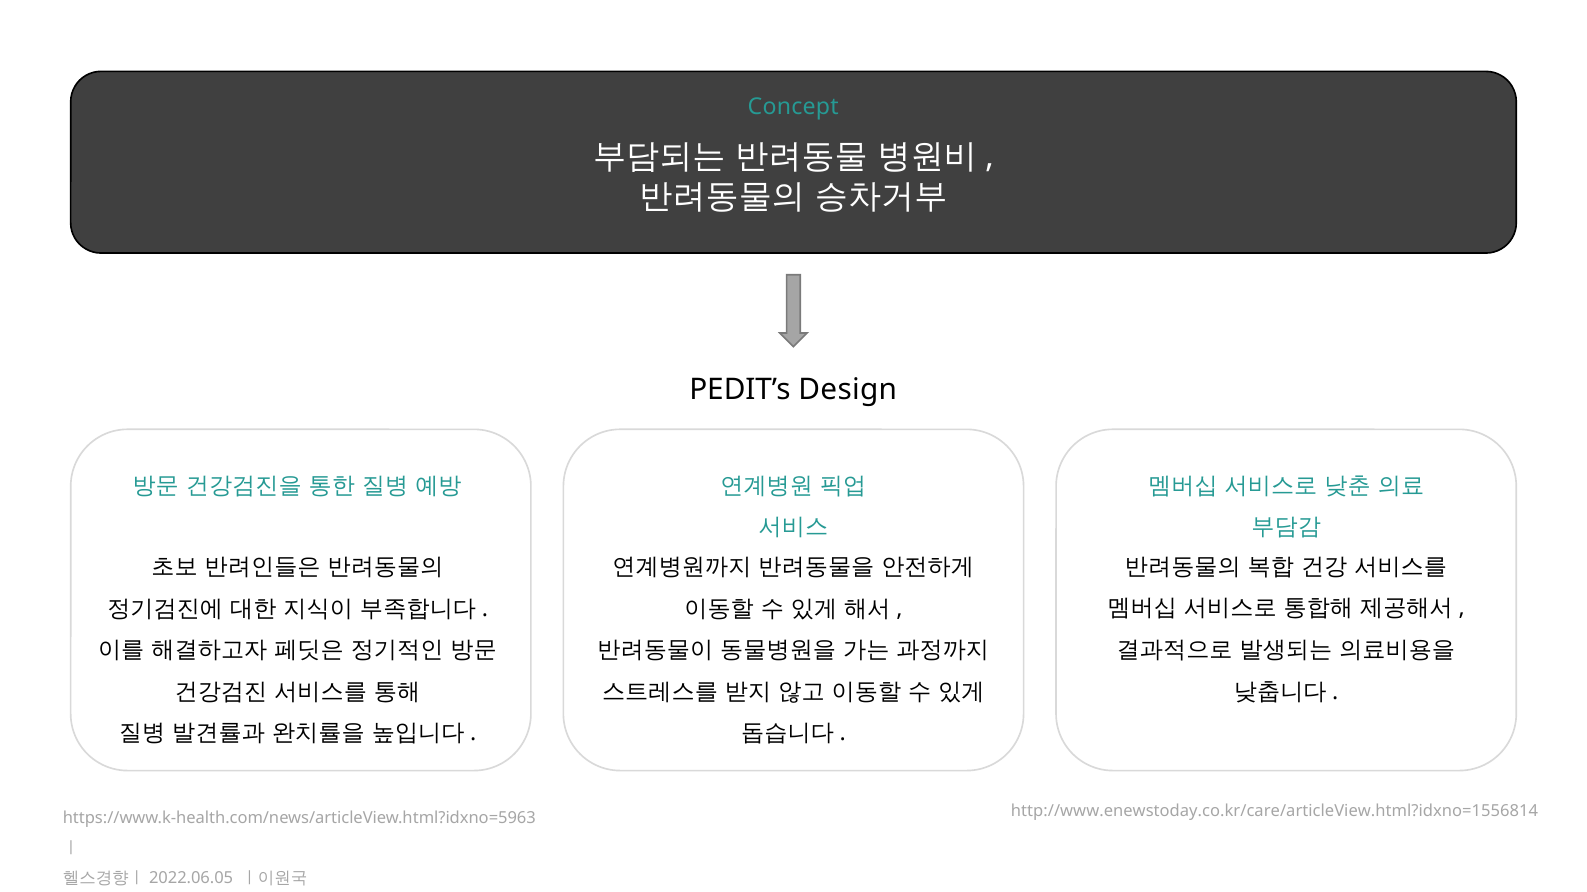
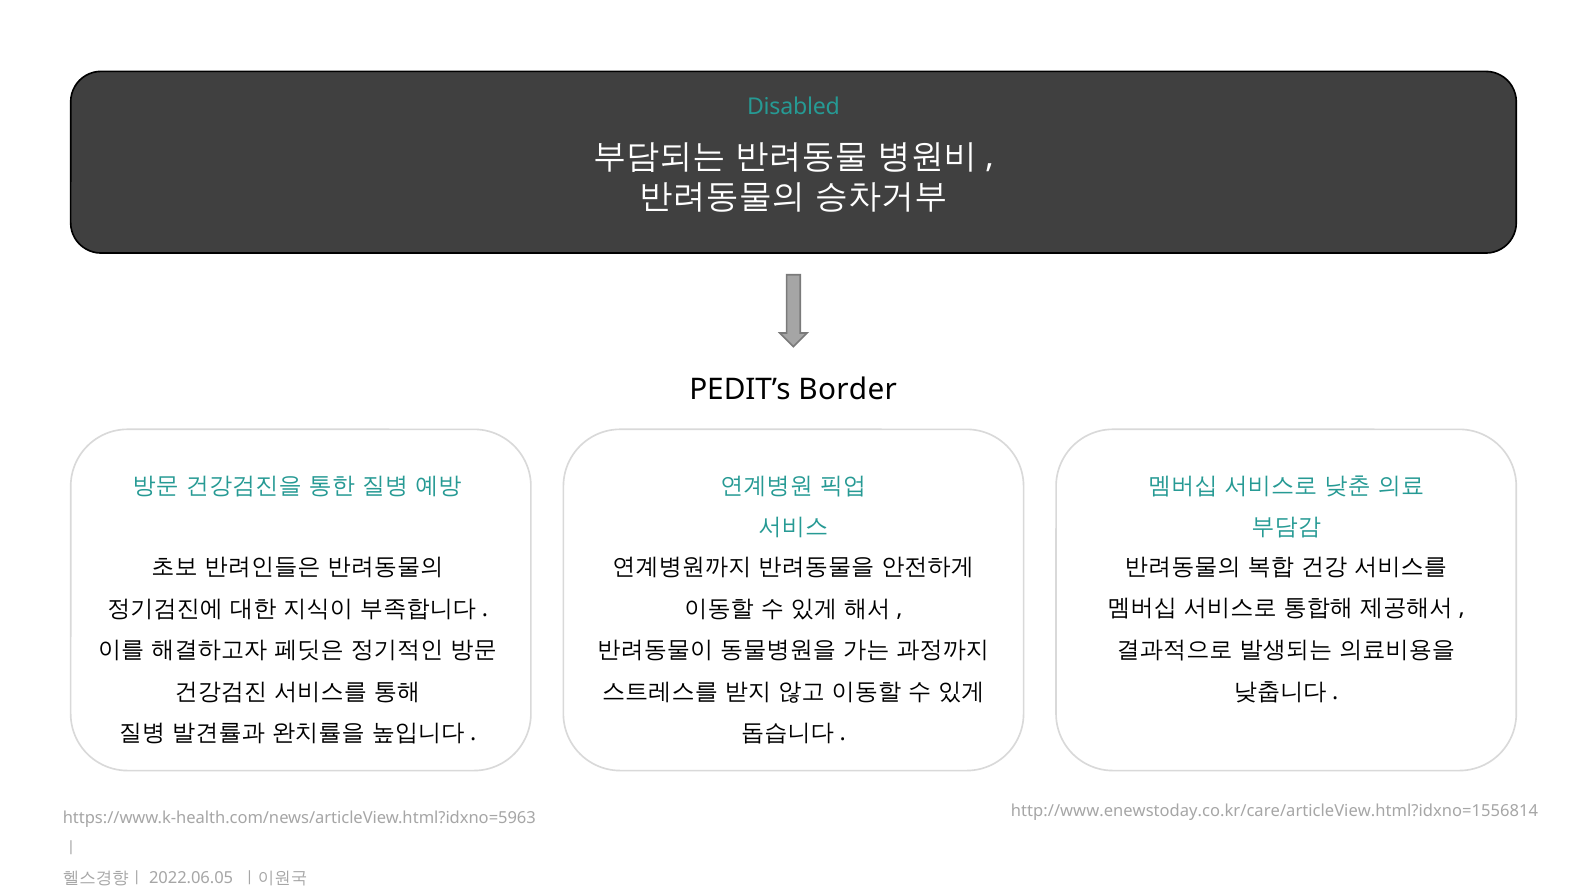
Concept: Concept -> Disabled
Design: Design -> Border
